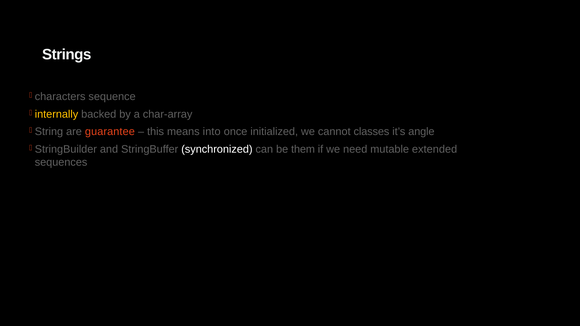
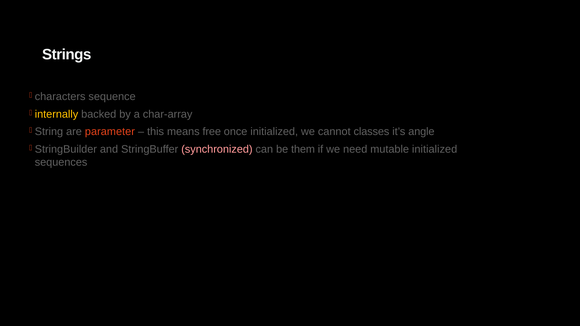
guarantee: guarantee -> parameter
into: into -> free
synchronized colour: white -> pink
mutable extended: extended -> initialized
